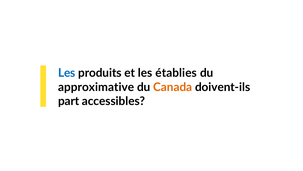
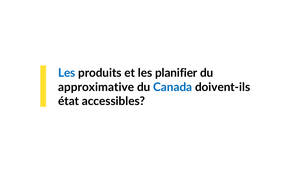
établies: établies -> planifier
Canada colour: orange -> blue
part: part -> état
